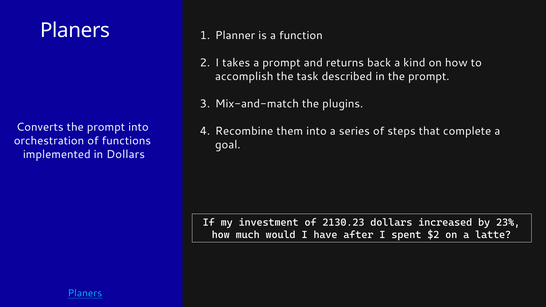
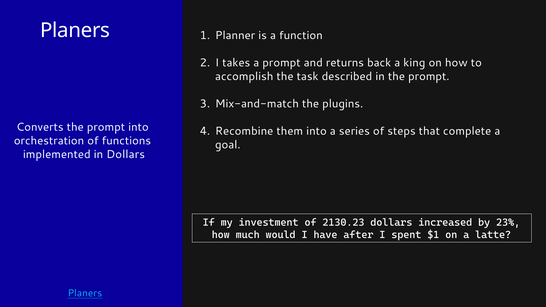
kind: kind -> king
$2: $2 -> $1
